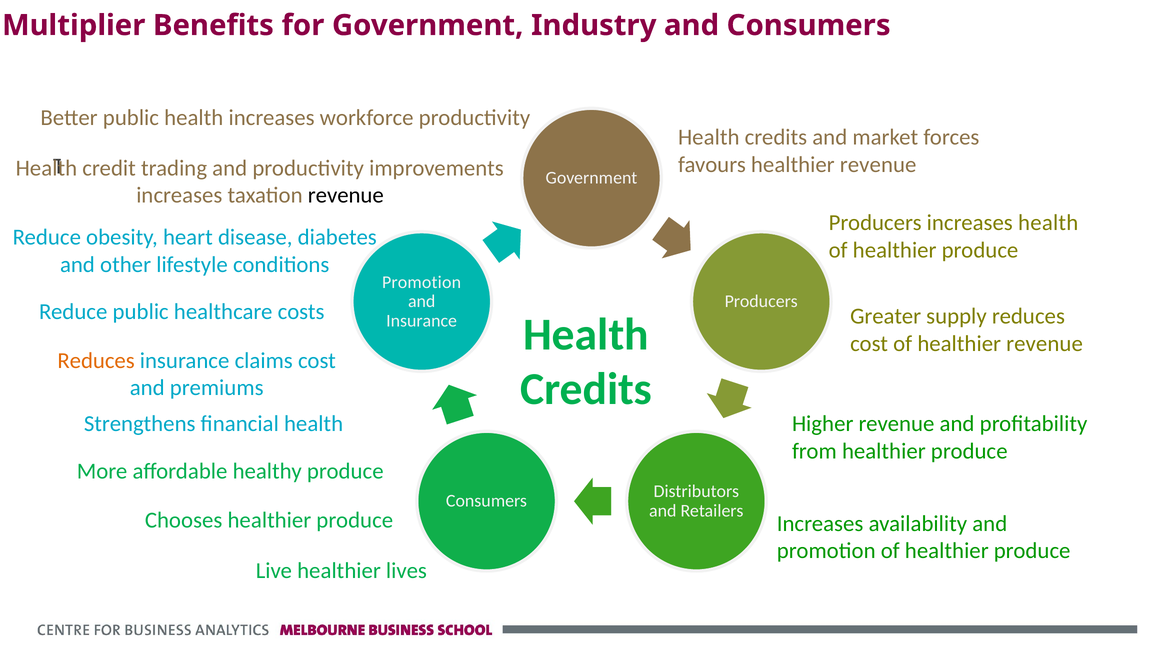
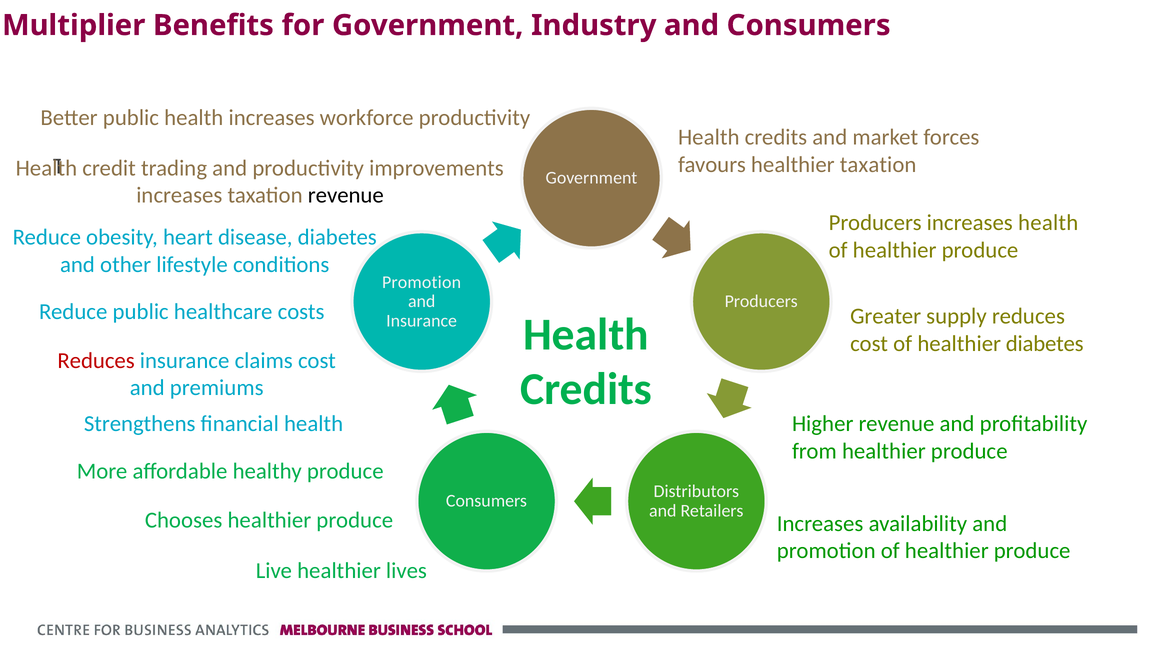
favours healthier revenue: revenue -> taxation
of healthier revenue: revenue -> diabetes
Reduces at (96, 360) colour: orange -> red
